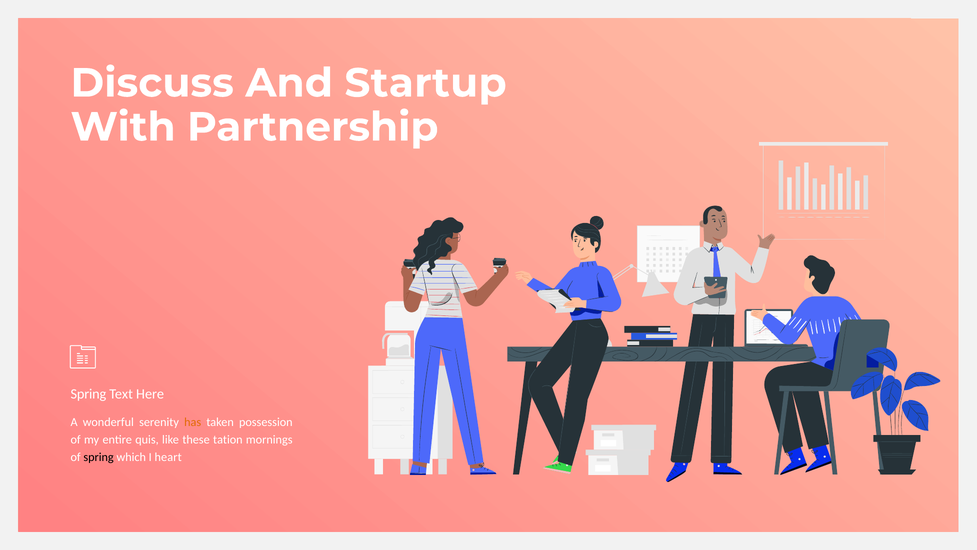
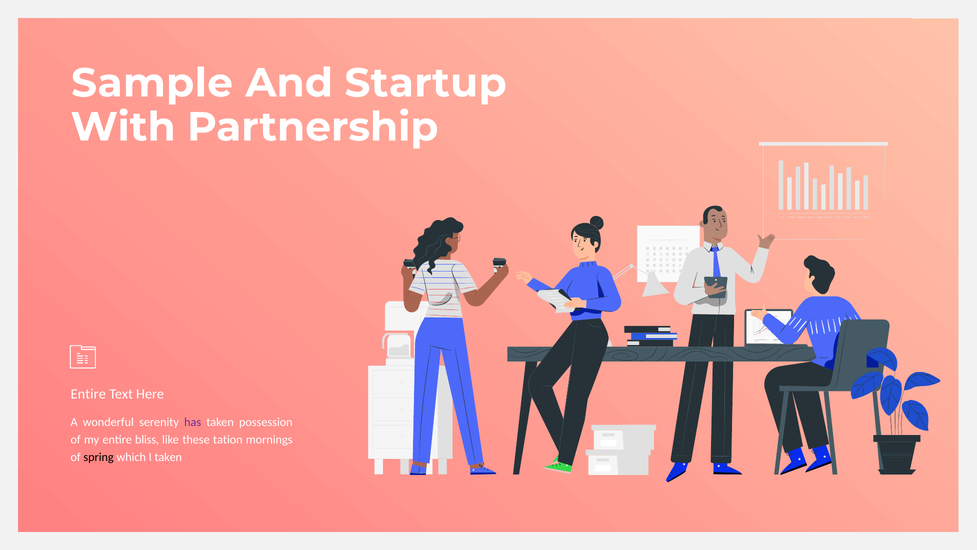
Discuss: Discuss -> Sample
Spring at (88, 394): Spring -> Entire
has colour: orange -> purple
quis: quis -> bliss
I heart: heart -> taken
